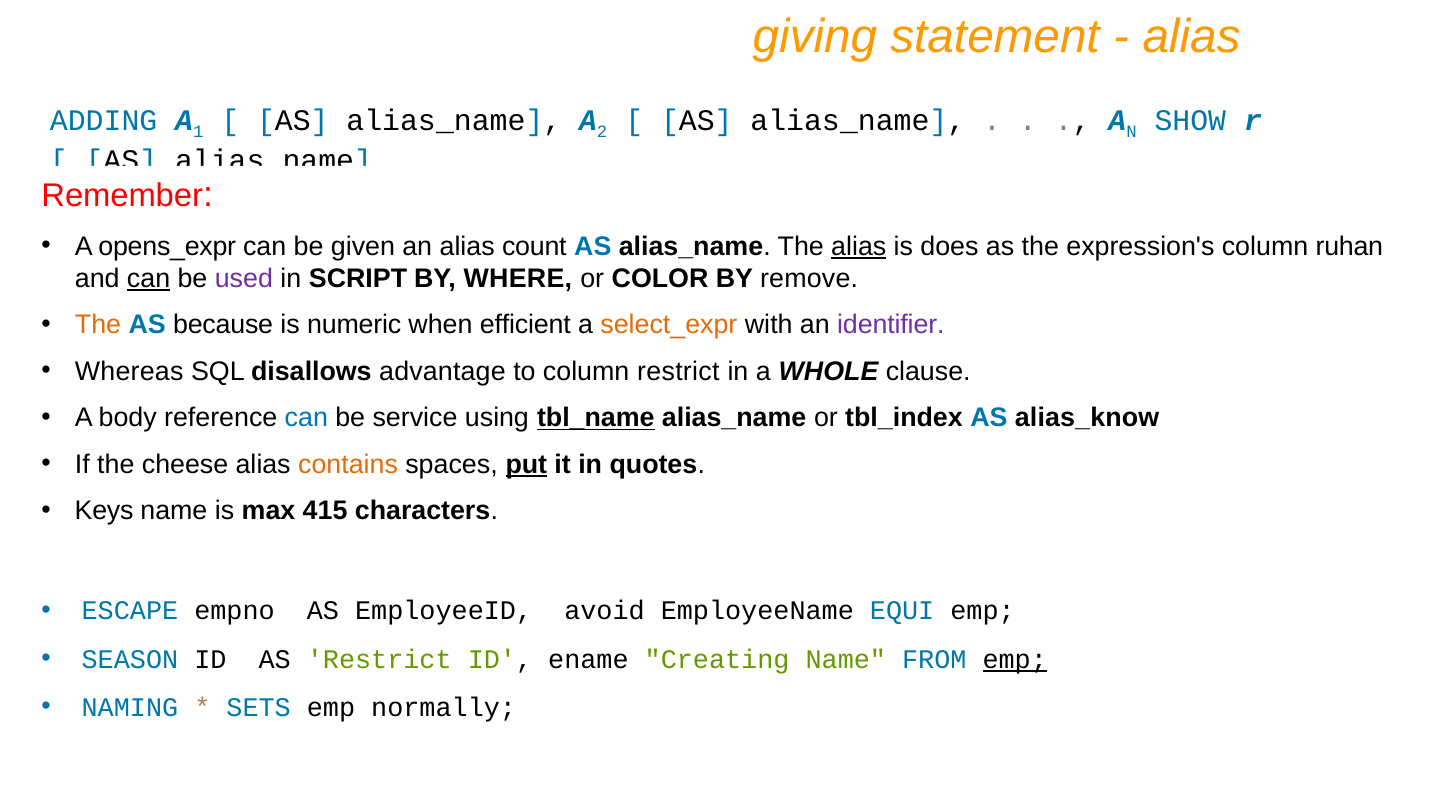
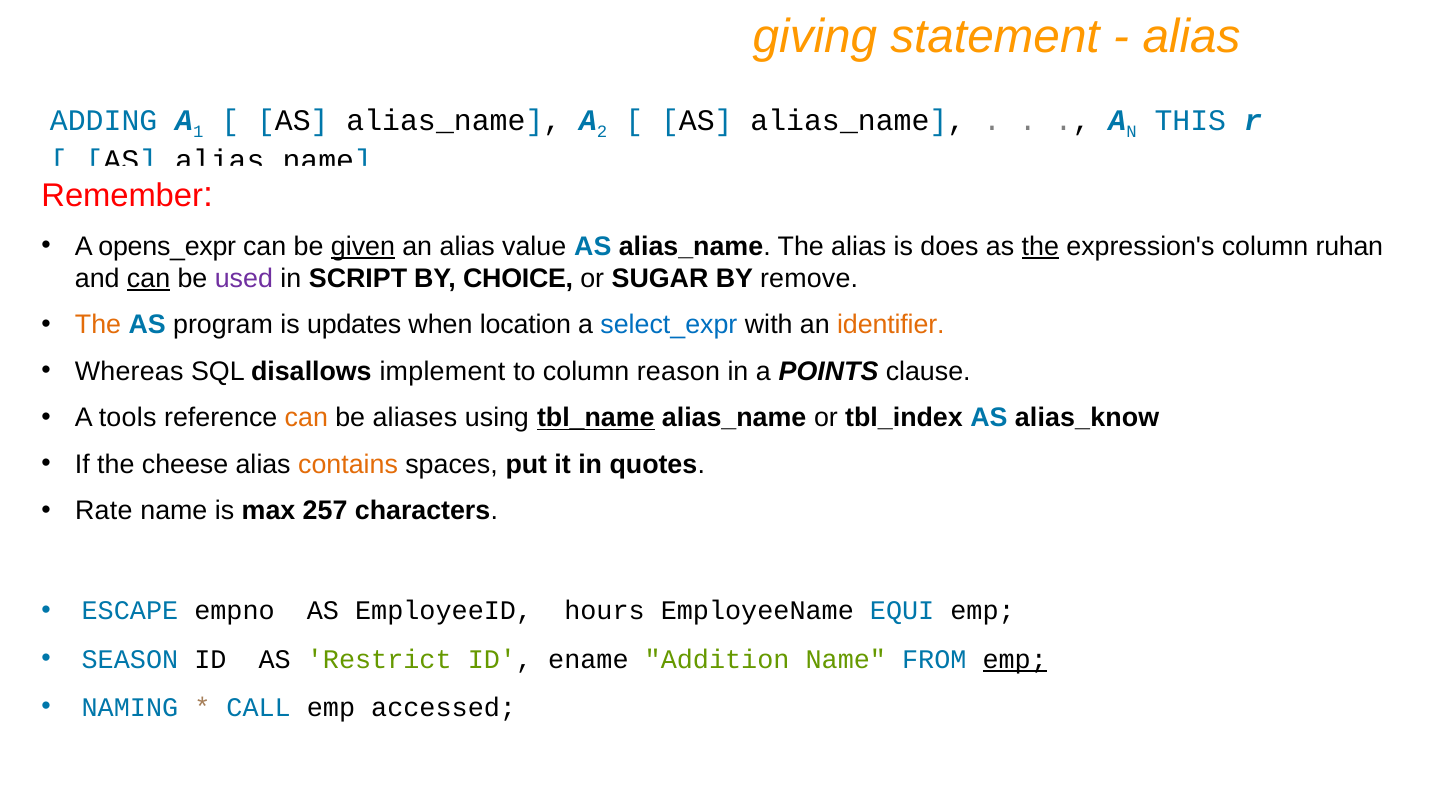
SHOW: SHOW -> THIS
given underline: none -> present
count: count -> value
alias at (859, 246) underline: present -> none
the at (1040, 246) underline: none -> present
WHERE: WHERE -> CHOICE
COLOR: COLOR -> SUGAR
because: because -> program
numeric: numeric -> updates
efficient: efficient -> location
select_expr colour: orange -> blue
identifier colour: purple -> orange
advantage: advantage -> implement
column restrict: restrict -> reason
WHOLE: WHOLE -> POINTS
body: body -> tools
can at (306, 418) colour: blue -> orange
service: service -> aliases
put underline: present -> none
Keys: Keys -> Rate
415: 415 -> 257
avoid: avoid -> hours
Creating: Creating -> Addition
SETS: SETS -> CALL
normally: normally -> accessed
